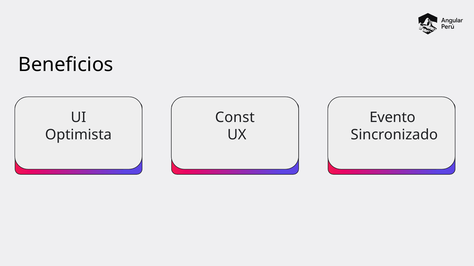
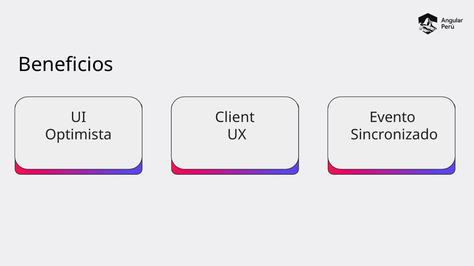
Const: Const -> Client
